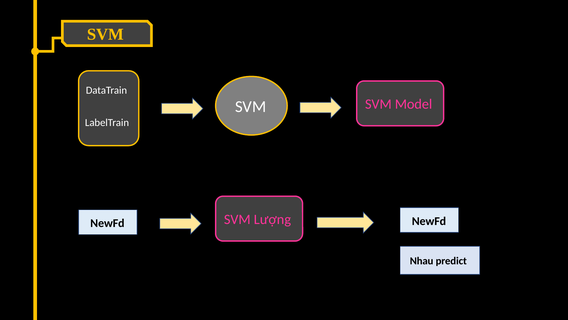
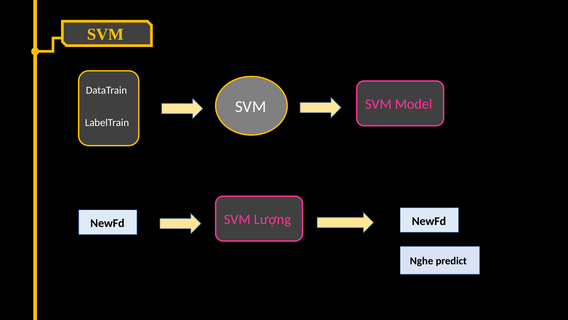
Nhau: Nhau -> Nghe
